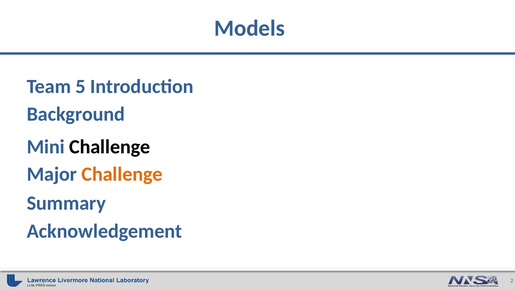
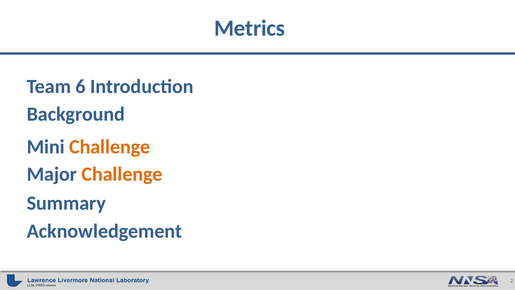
Models: Models -> Metrics
5: 5 -> 6
Challenge at (110, 147) colour: black -> orange
